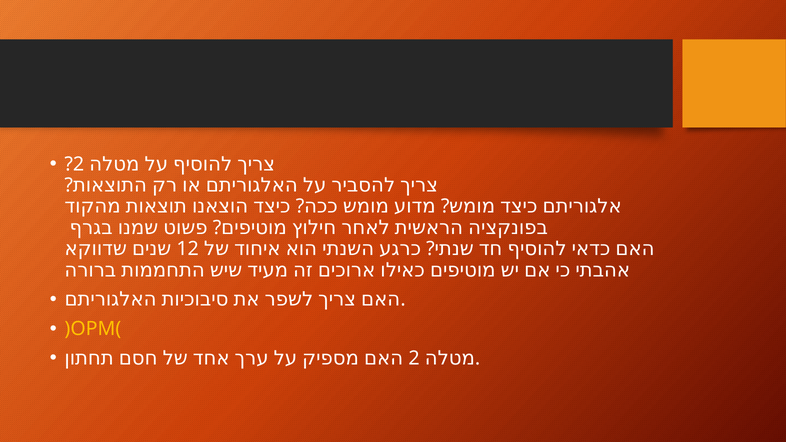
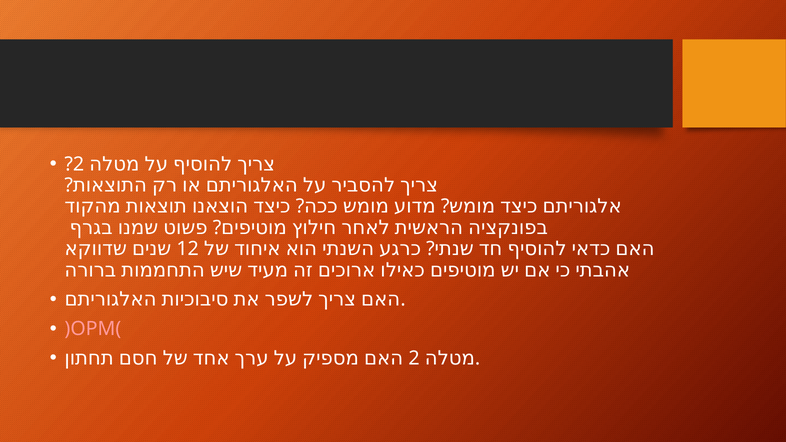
)OPM( colour: yellow -> pink
